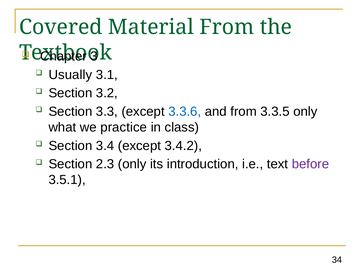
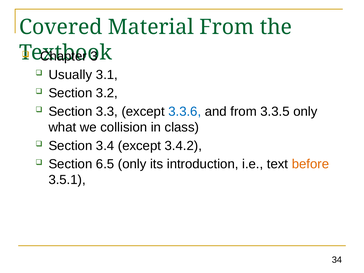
practice: practice -> collision
2.3: 2.3 -> 6.5
before colour: purple -> orange
